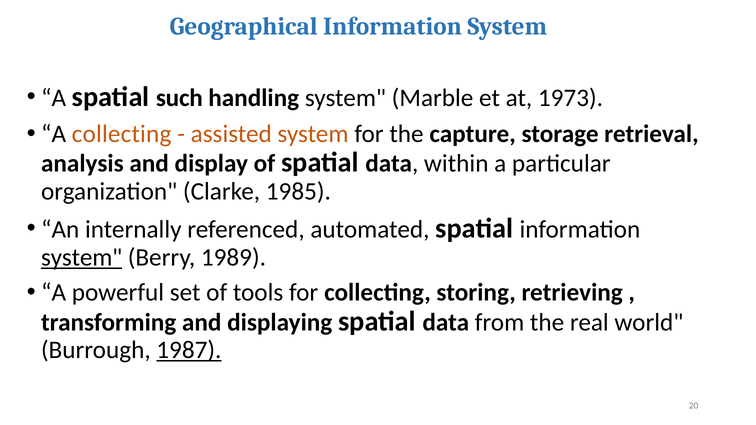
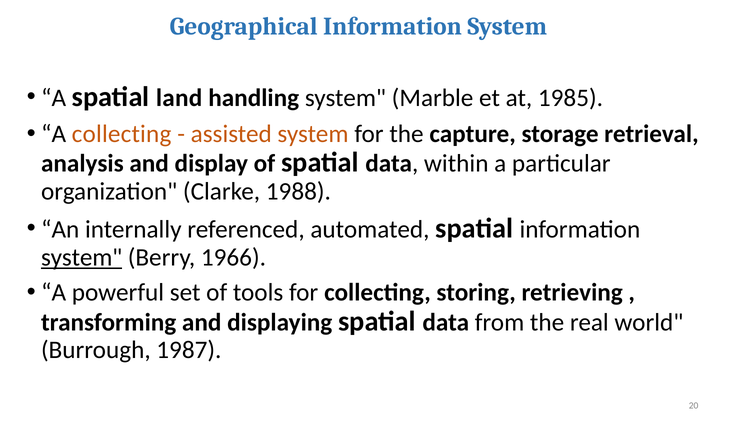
such: such -> land
1973: 1973 -> 1985
1985: 1985 -> 1988
1989: 1989 -> 1966
1987 underline: present -> none
